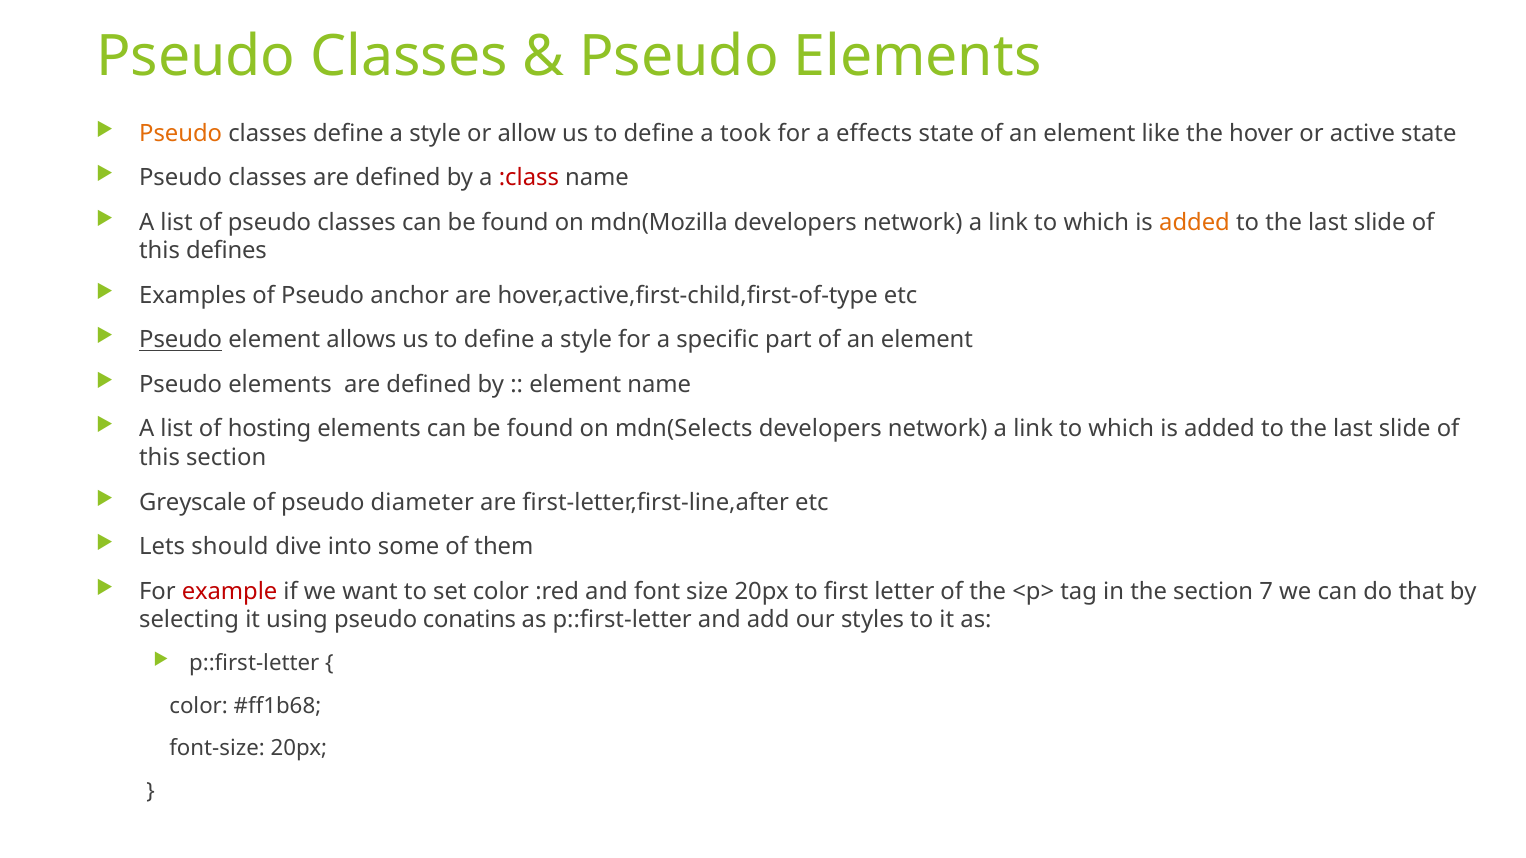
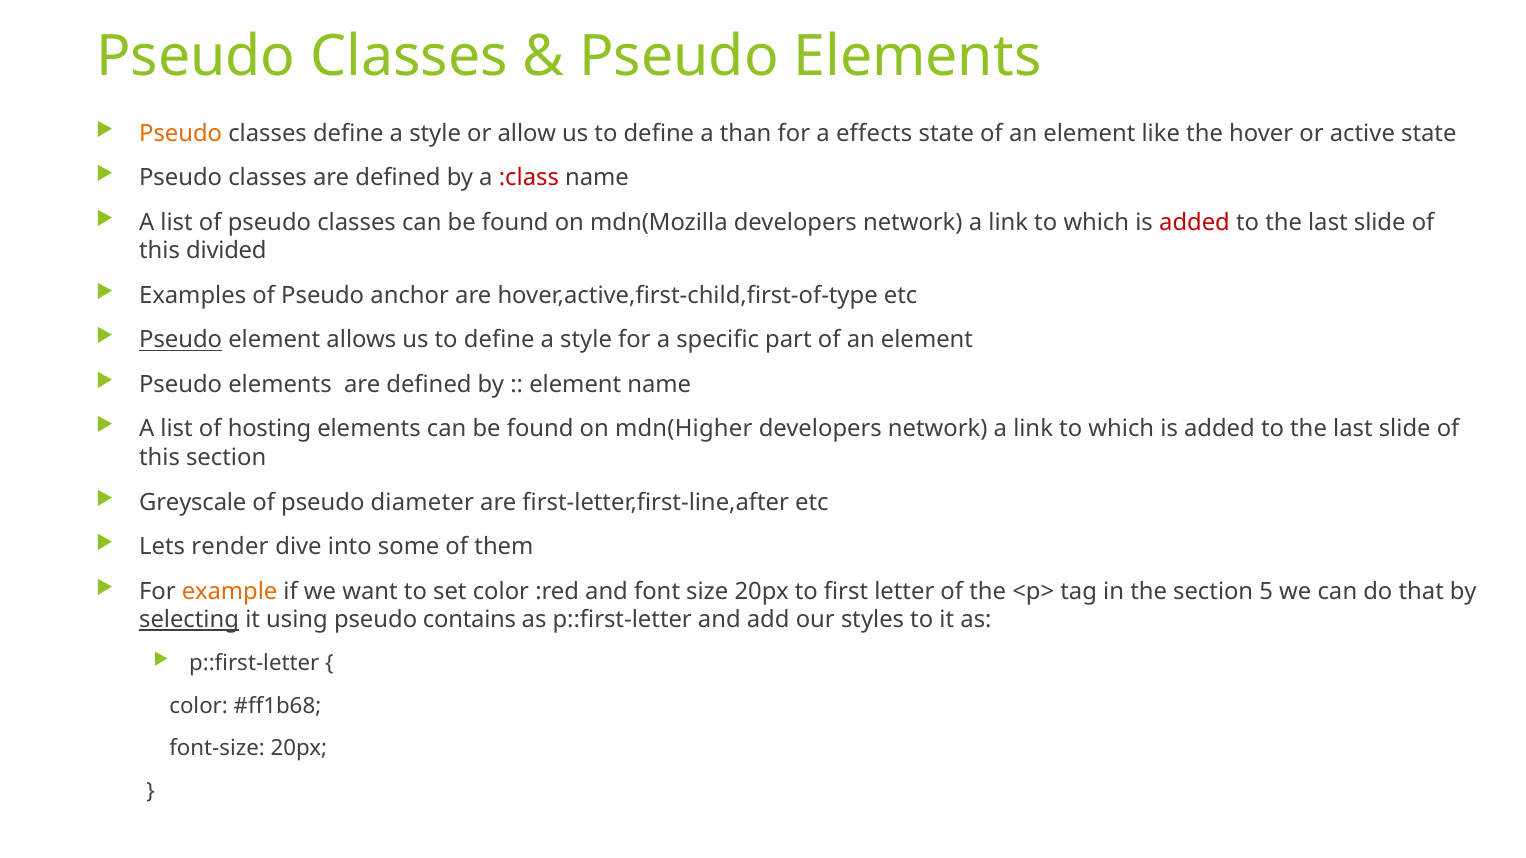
took: took -> than
added at (1195, 223) colour: orange -> red
defines: defines -> divided
mdn(Selects: mdn(Selects -> mdn(Higher
should: should -> render
example colour: red -> orange
7: 7 -> 5
selecting underline: none -> present
conatins: conatins -> contains
